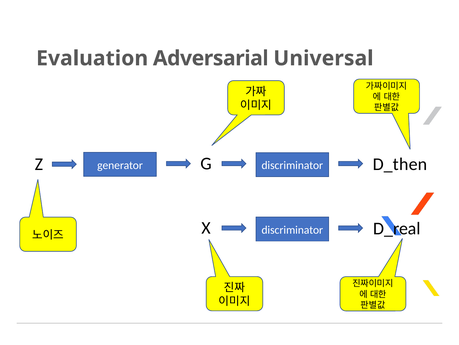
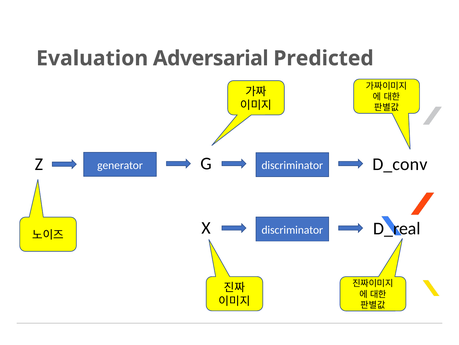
Universal: Universal -> Predicted
D_then: D_then -> D_conv
